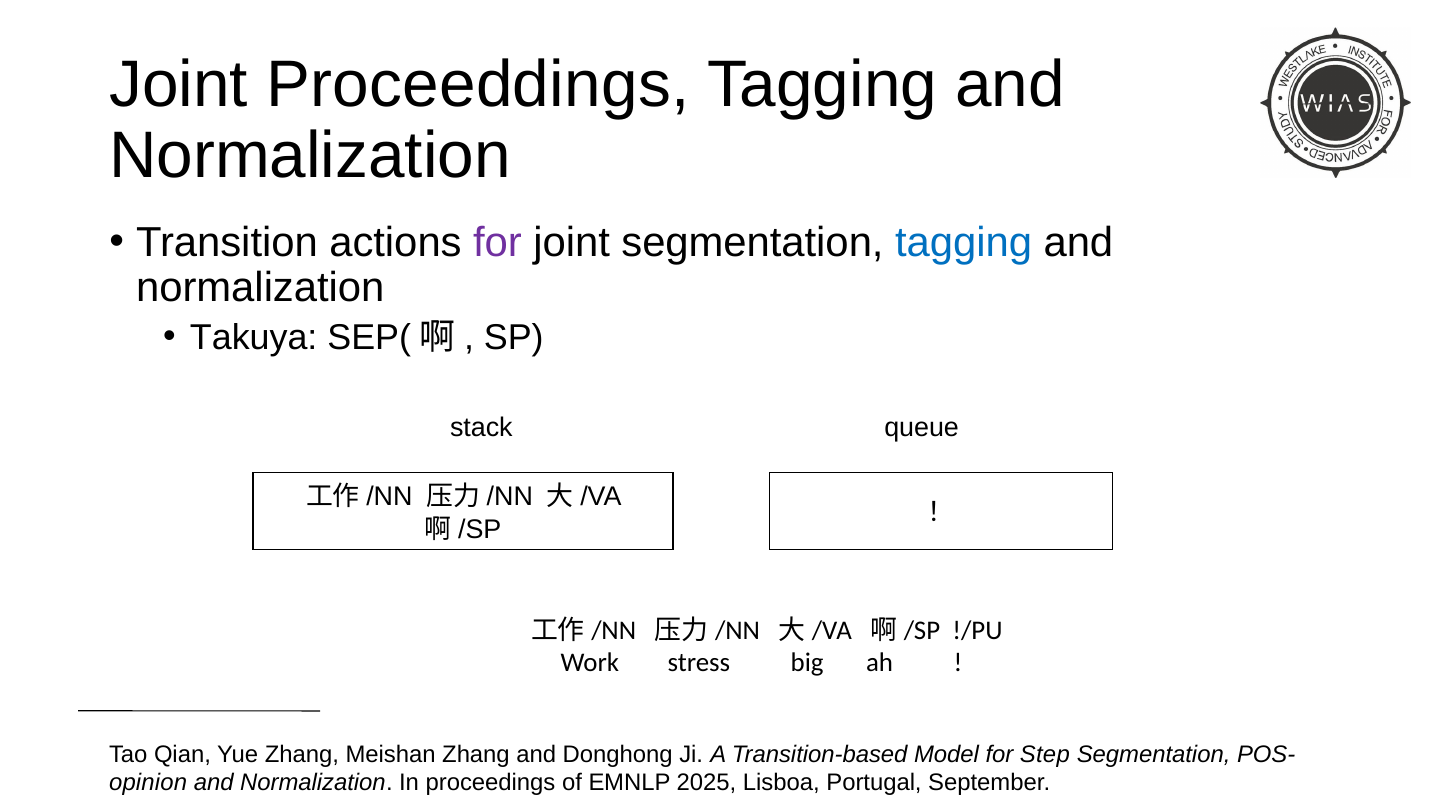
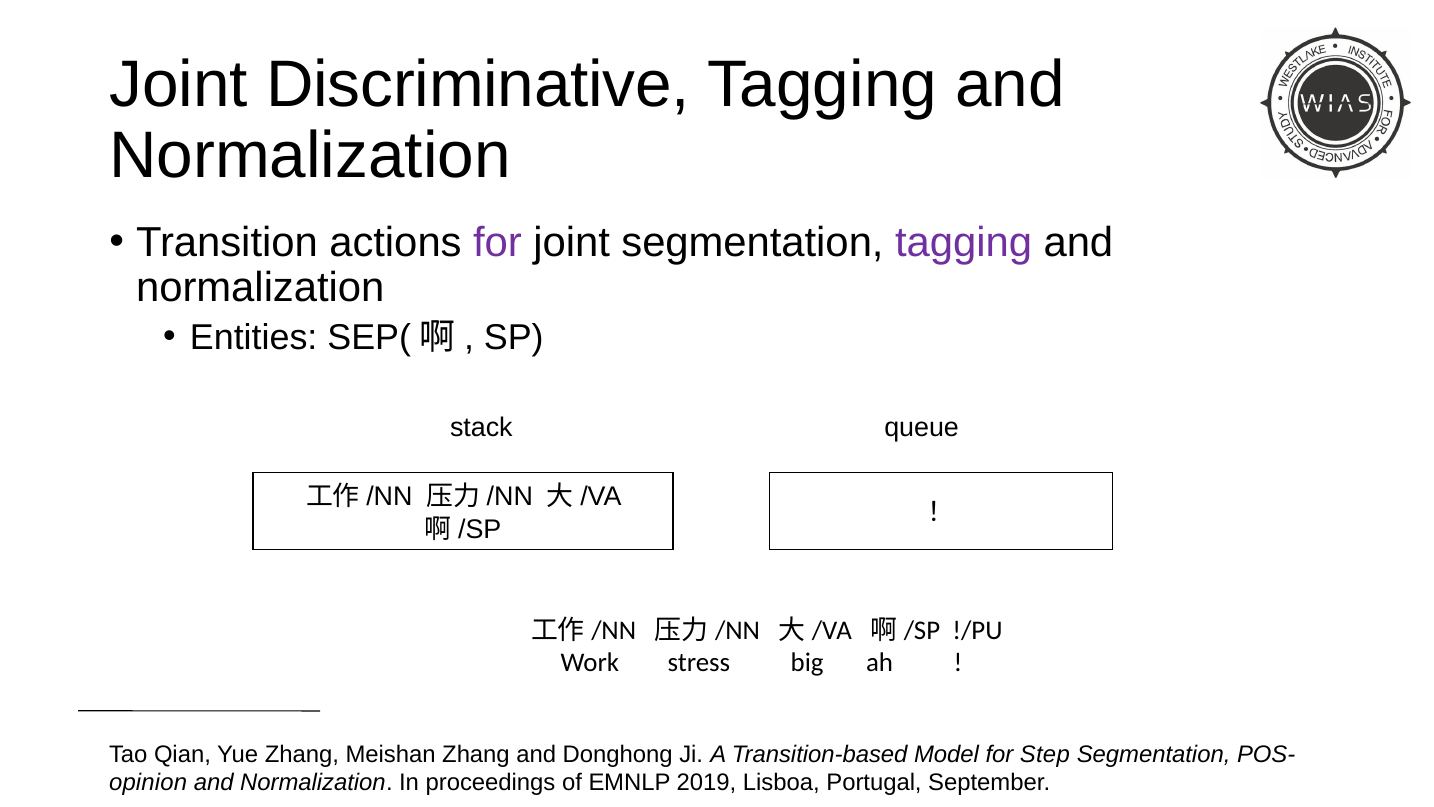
Proceeddings: Proceeddings -> Discriminative
tagging at (964, 242) colour: blue -> purple
Takuya: Takuya -> Entities
2025: 2025 -> 2019
